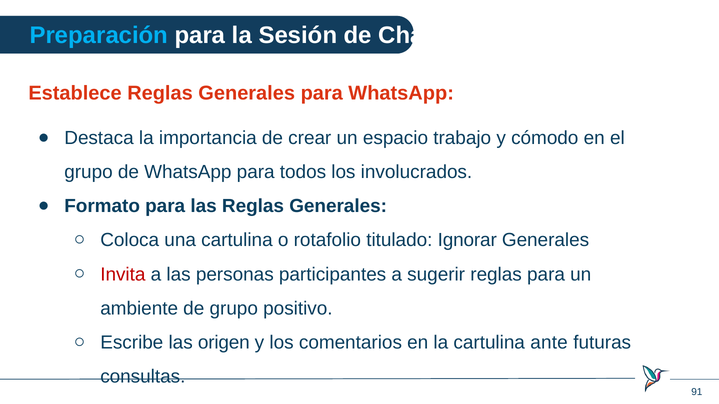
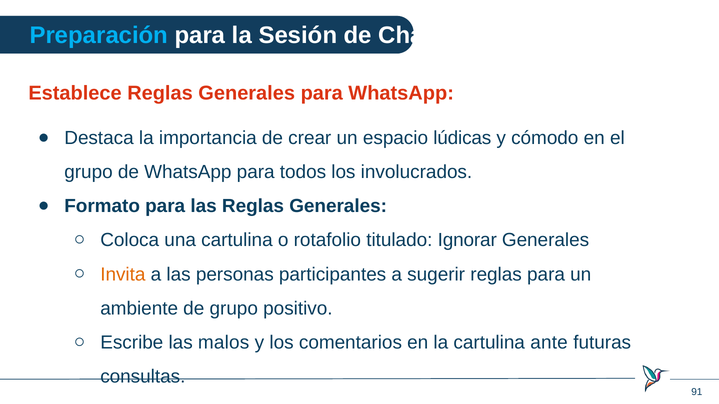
trabajo: trabajo -> lúdicas
Invita colour: red -> orange
origen: origen -> malos
